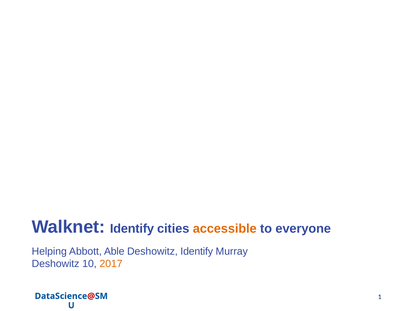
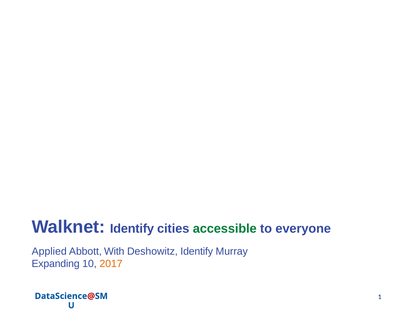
accessible colour: orange -> green
Helping: Helping -> Applied
Able: Able -> With
Deshowitz at (56, 263): Deshowitz -> Expanding
